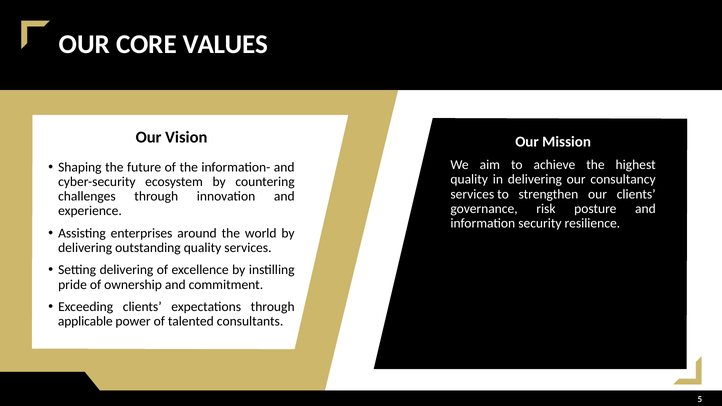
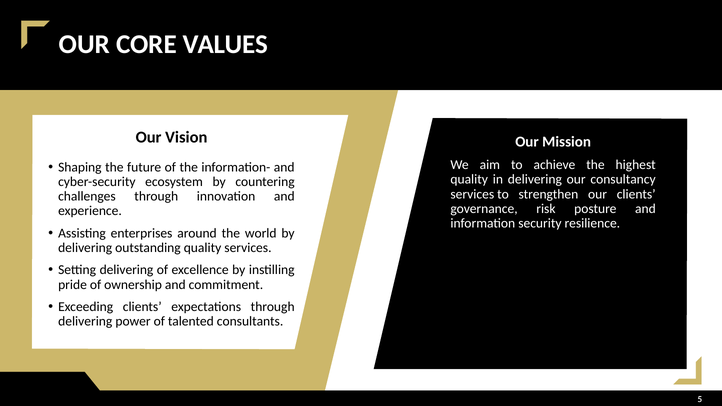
applicable at (85, 321): applicable -> delivering
